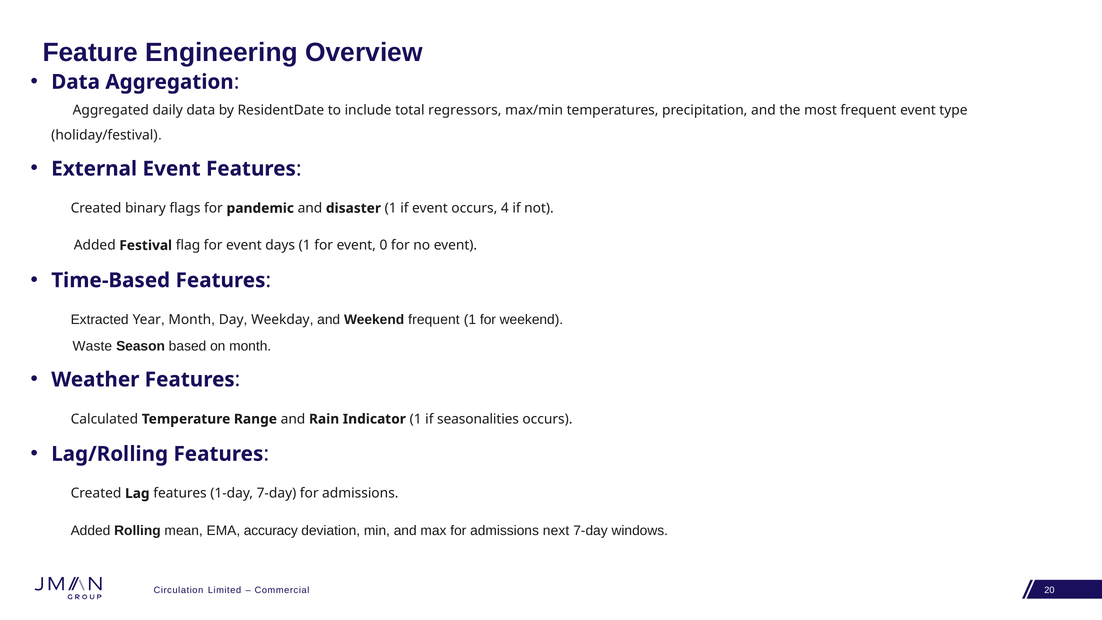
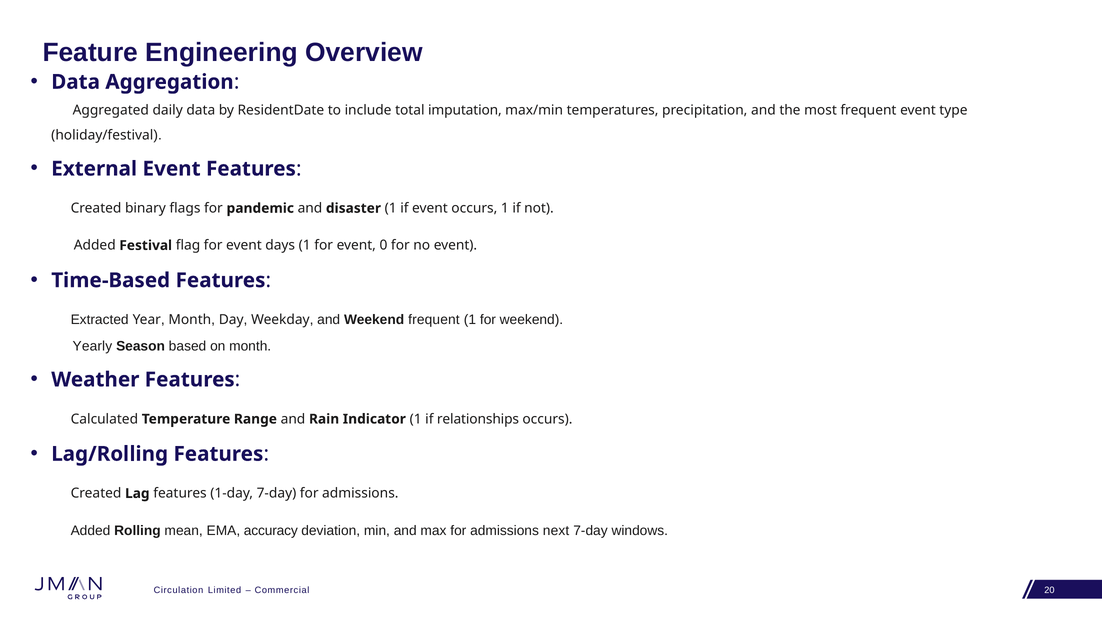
regressors: regressors -> imputation
occurs 4: 4 -> 1
Waste: Waste -> Yearly
seasonalities: seasonalities -> relationships
